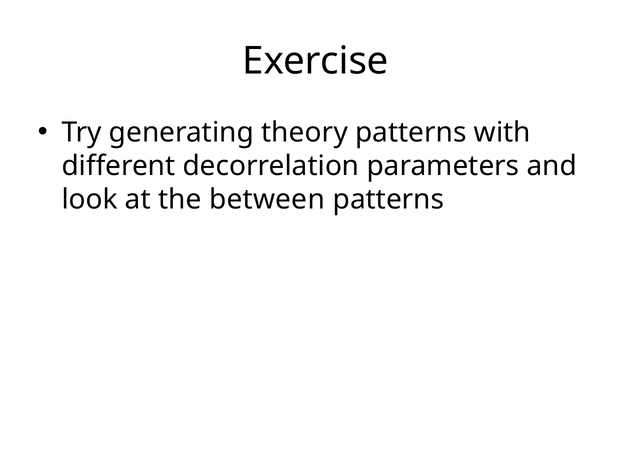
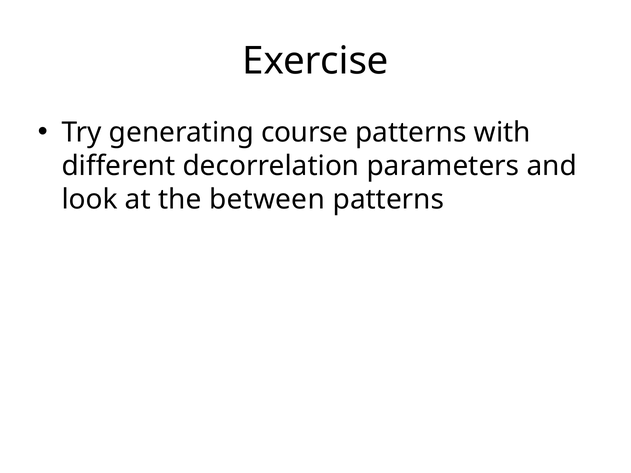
theory: theory -> course
